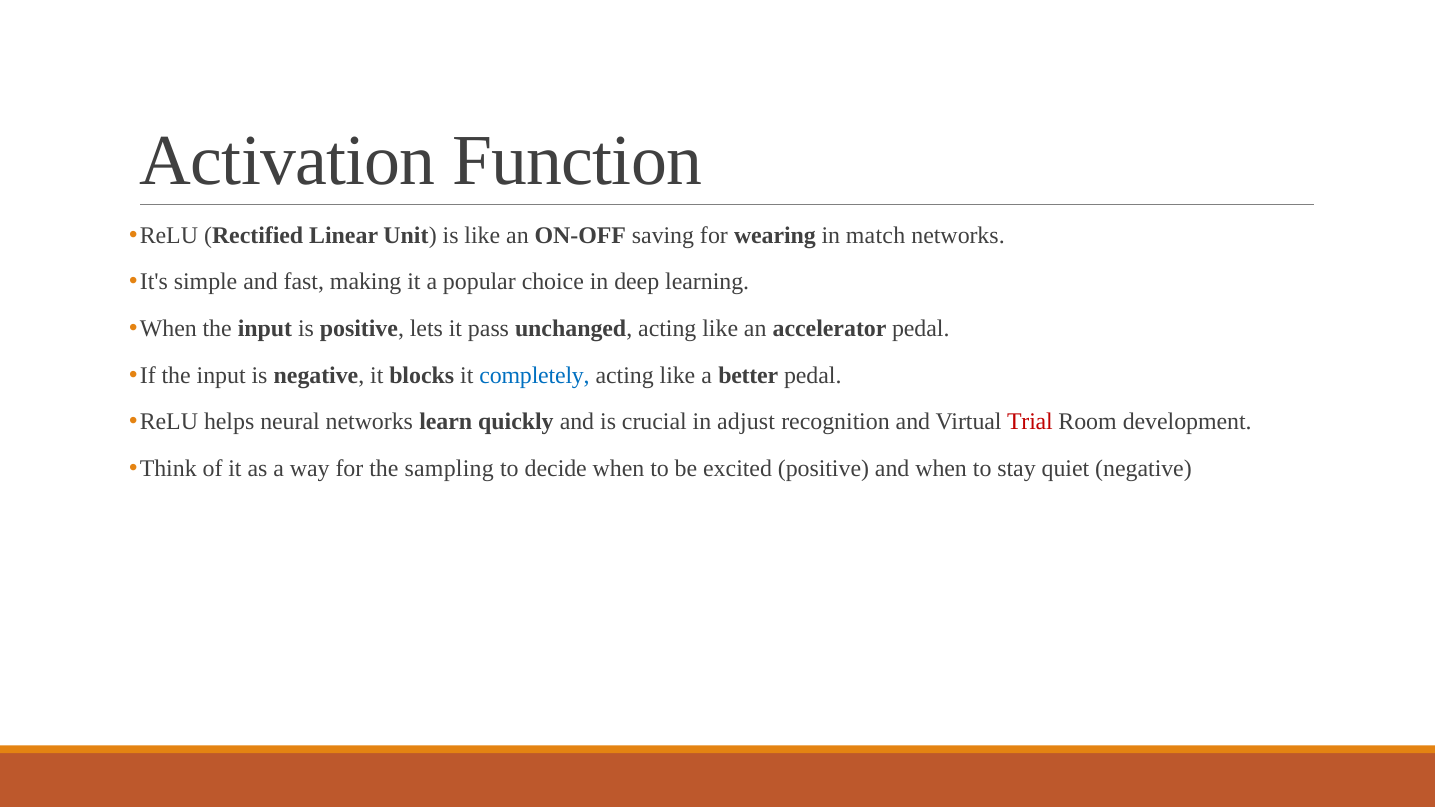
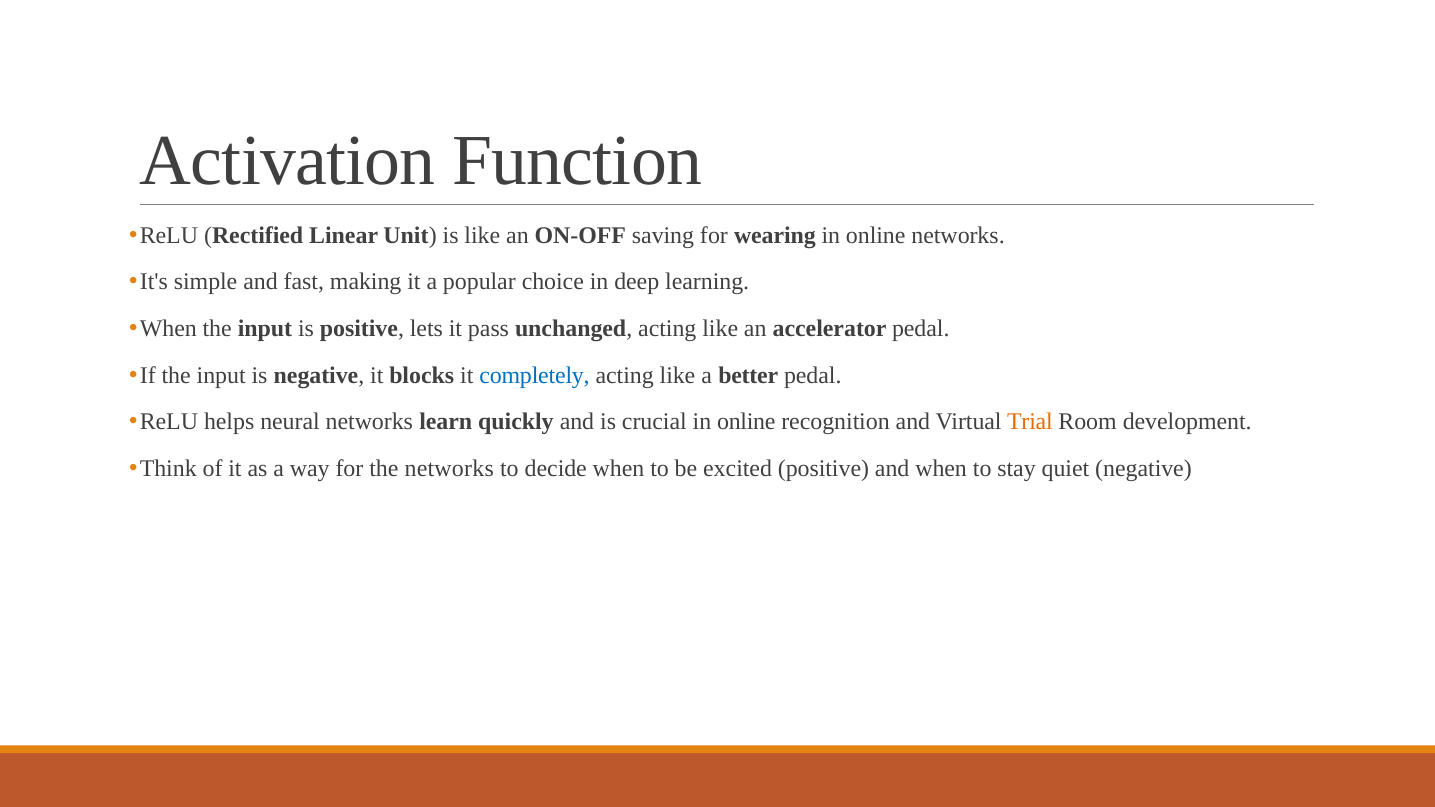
match at (876, 235): match -> online
crucial in adjust: adjust -> online
Trial colour: red -> orange
the sampling: sampling -> networks
